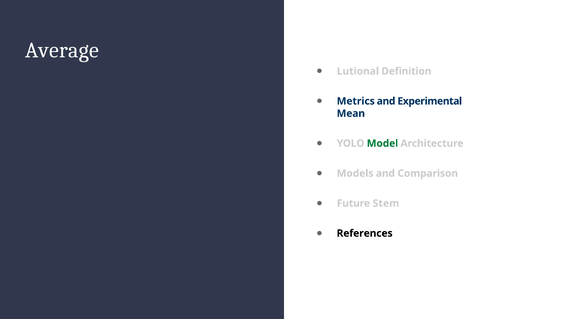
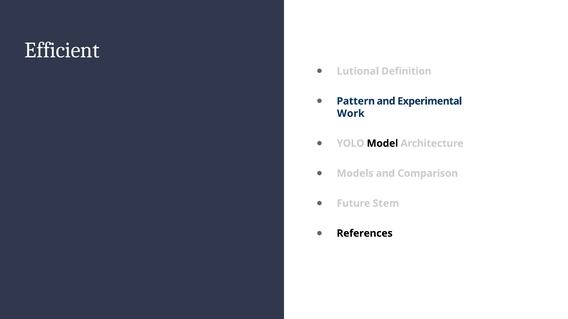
Average: Average -> Efficient
Metrics: Metrics -> Pattern
Mean: Mean -> Work
Model colour: green -> black
